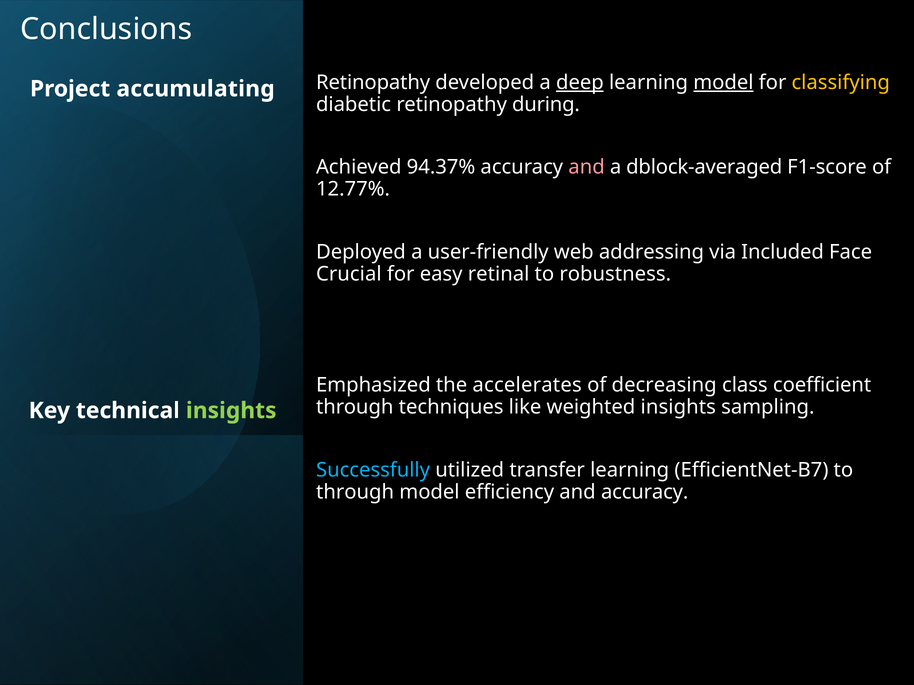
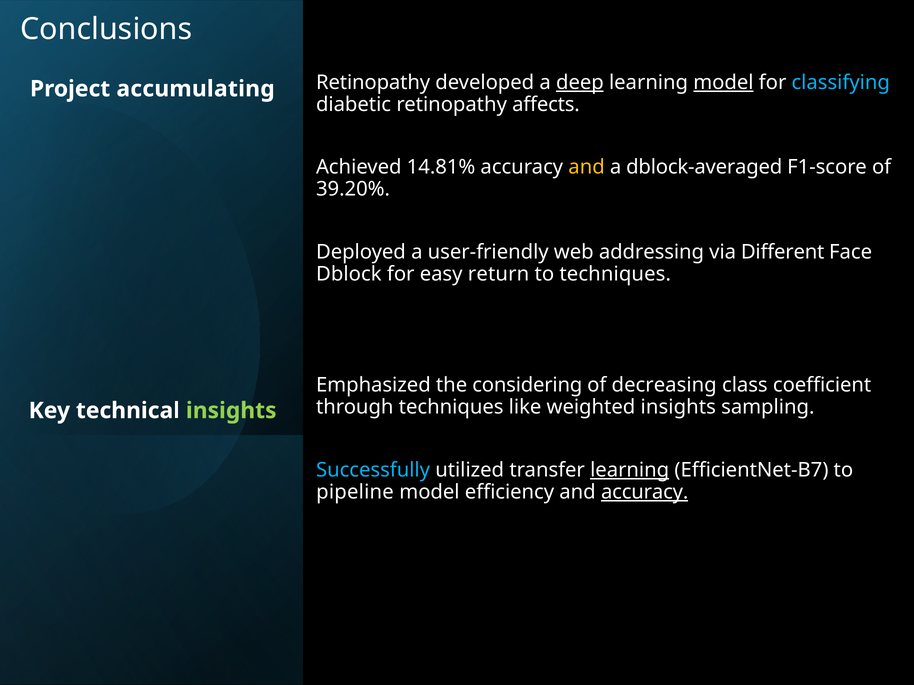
classifying colour: yellow -> light blue
during: during -> affects
94.37%: 94.37% -> 14.81%
and at (587, 167) colour: pink -> yellow
12.77%: 12.77% -> 39.20%
Included: Included -> Different
Crucial: Crucial -> Dblock
retinal: retinal -> return
to robustness: robustness -> techniques
accelerates: accelerates -> considering
learning at (630, 470) underline: none -> present
through at (355, 492): through -> pipeline
accuracy at (645, 492) underline: none -> present
